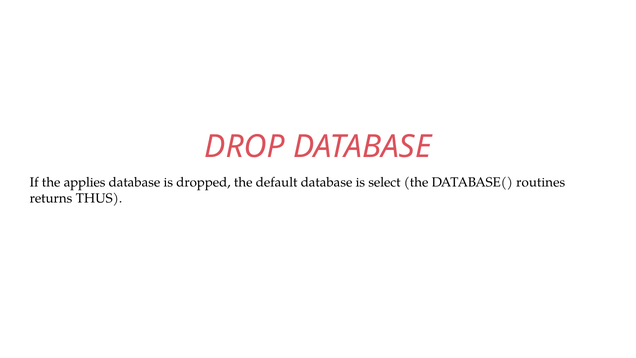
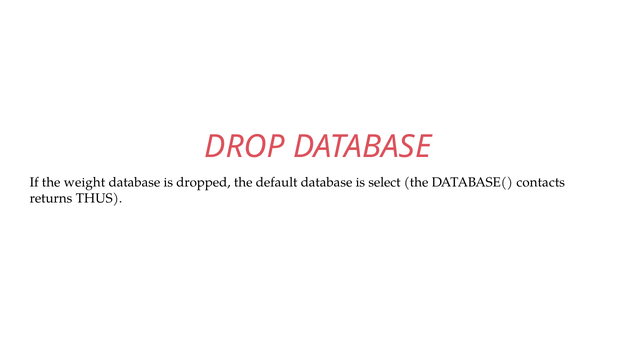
applies: applies -> weight
routines: routines -> contacts
